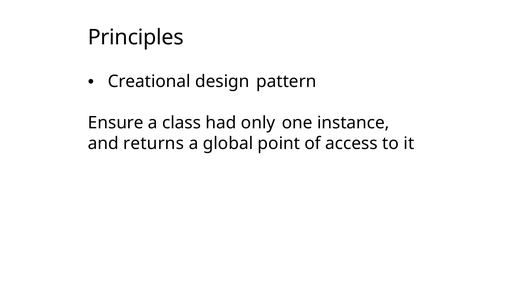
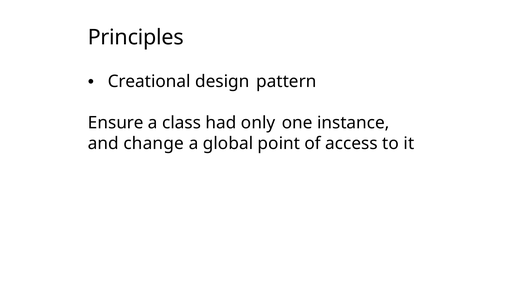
returns: returns -> change
